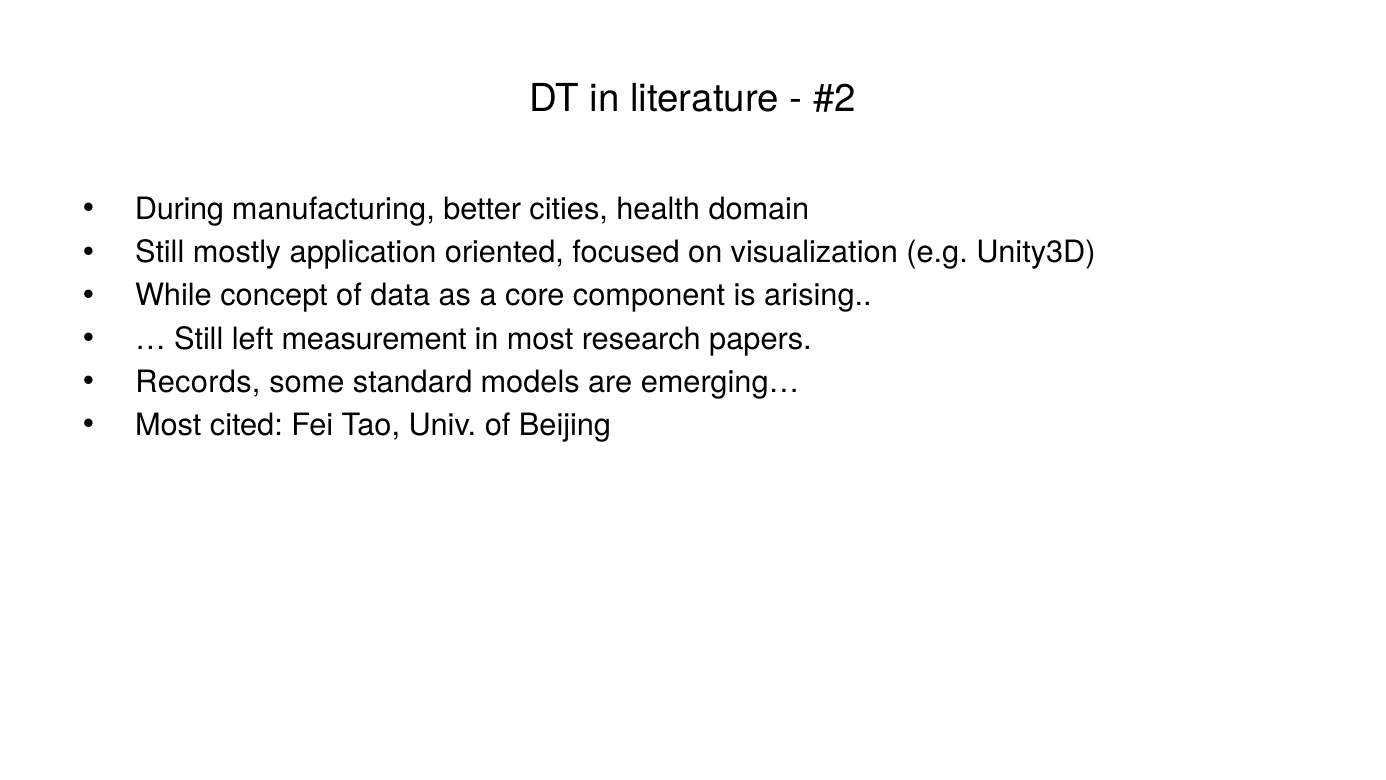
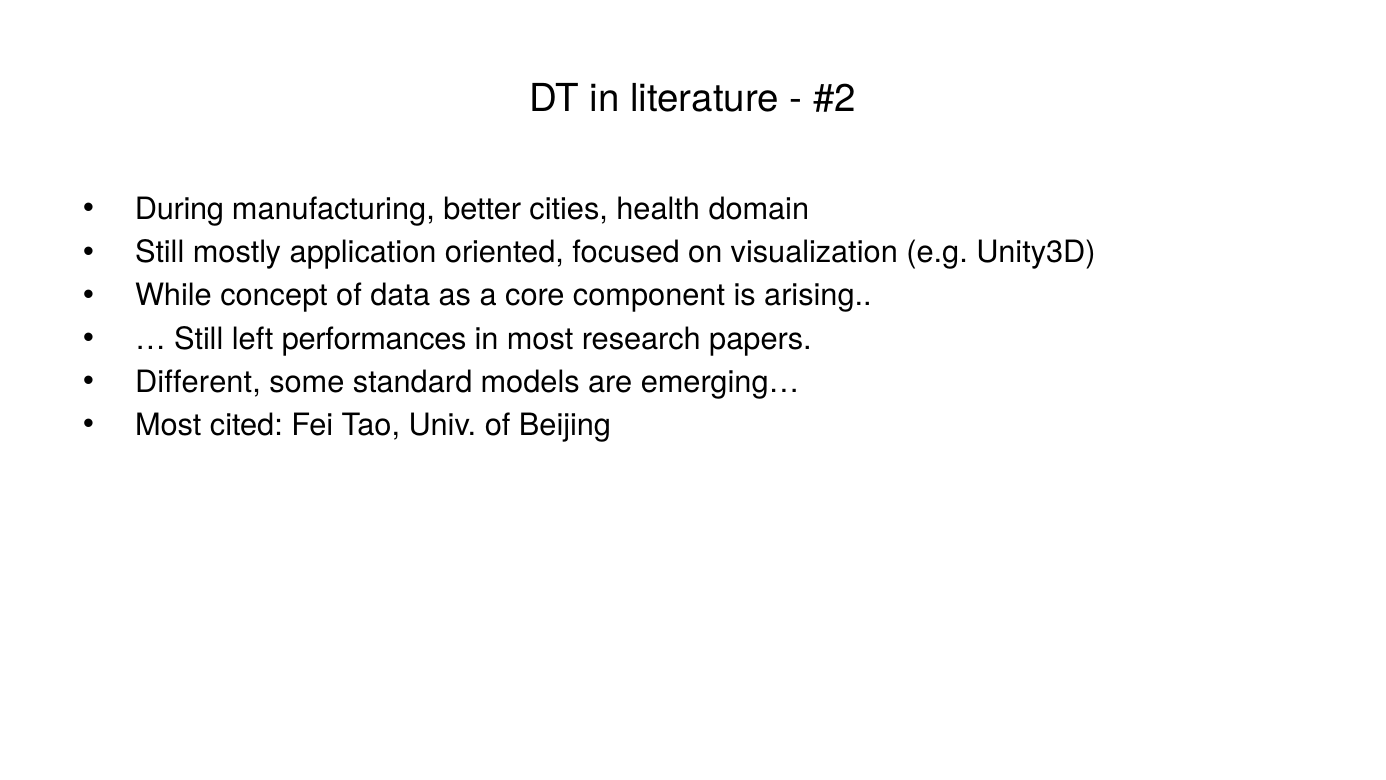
measurement: measurement -> performances
Records: Records -> Different
